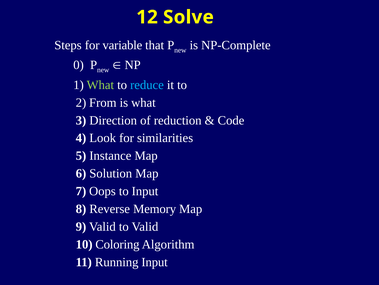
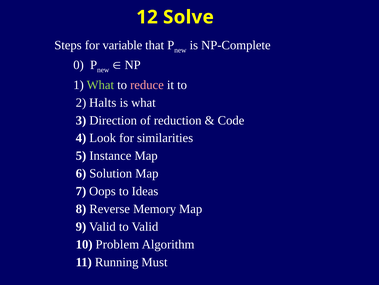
reduce colour: light blue -> pink
From: From -> Halts
to Input: Input -> Ideas
Coloring: Coloring -> Problem
Running Input: Input -> Must
